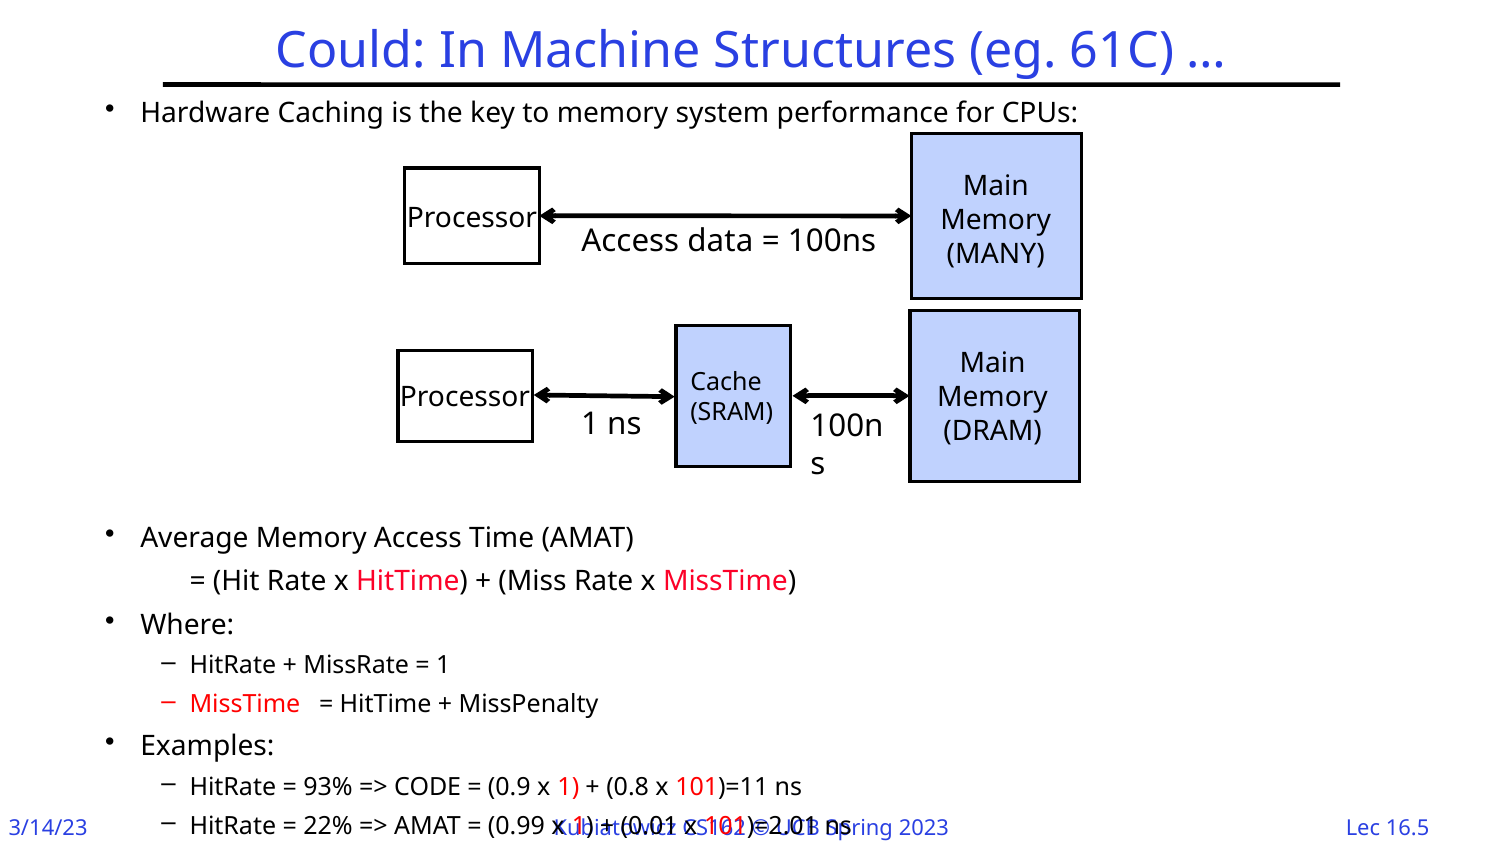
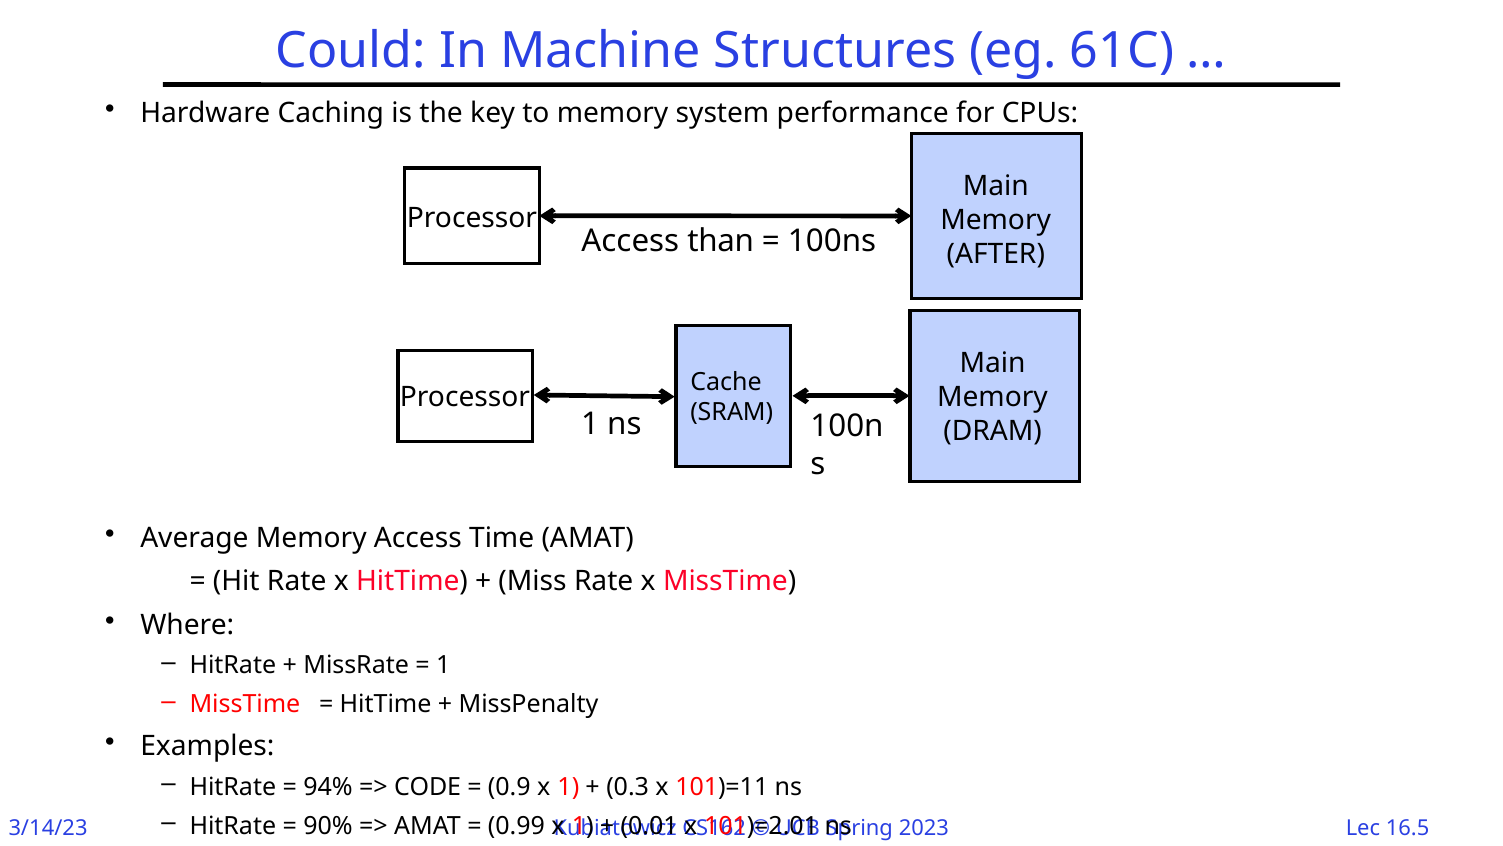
data: data -> than
MANY: MANY -> AFTER
93%: 93% -> 94%
0.8: 0.8 -> 0.3
22%: 22% -> 90%
